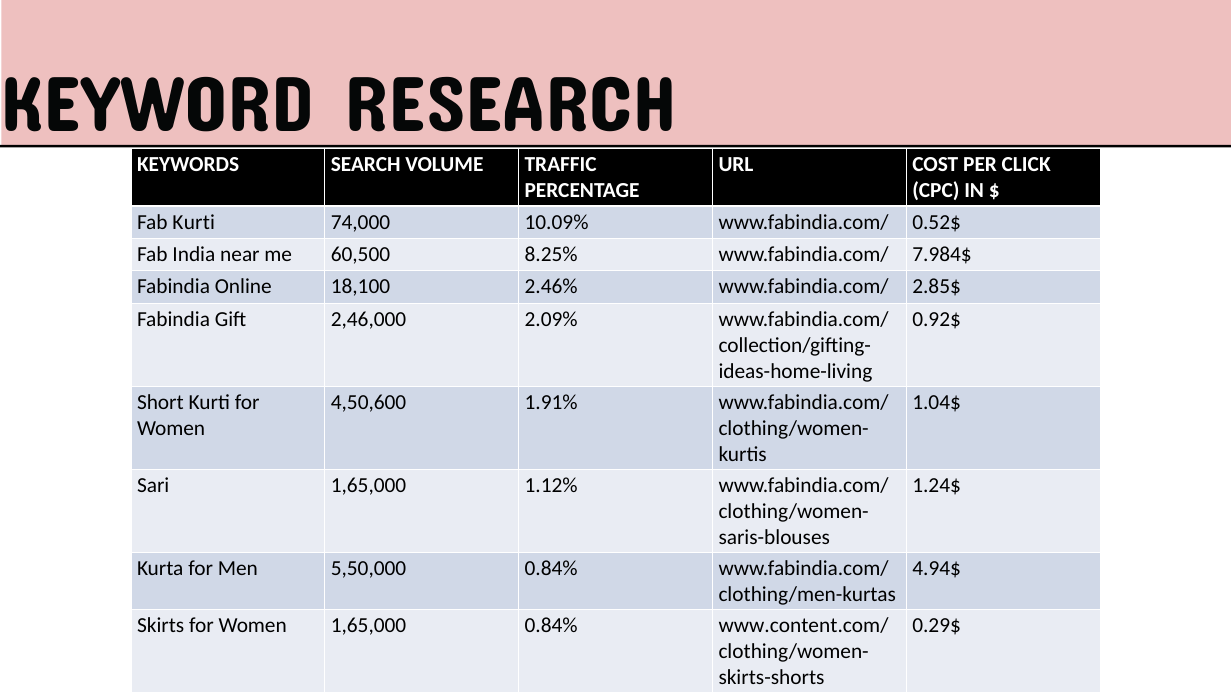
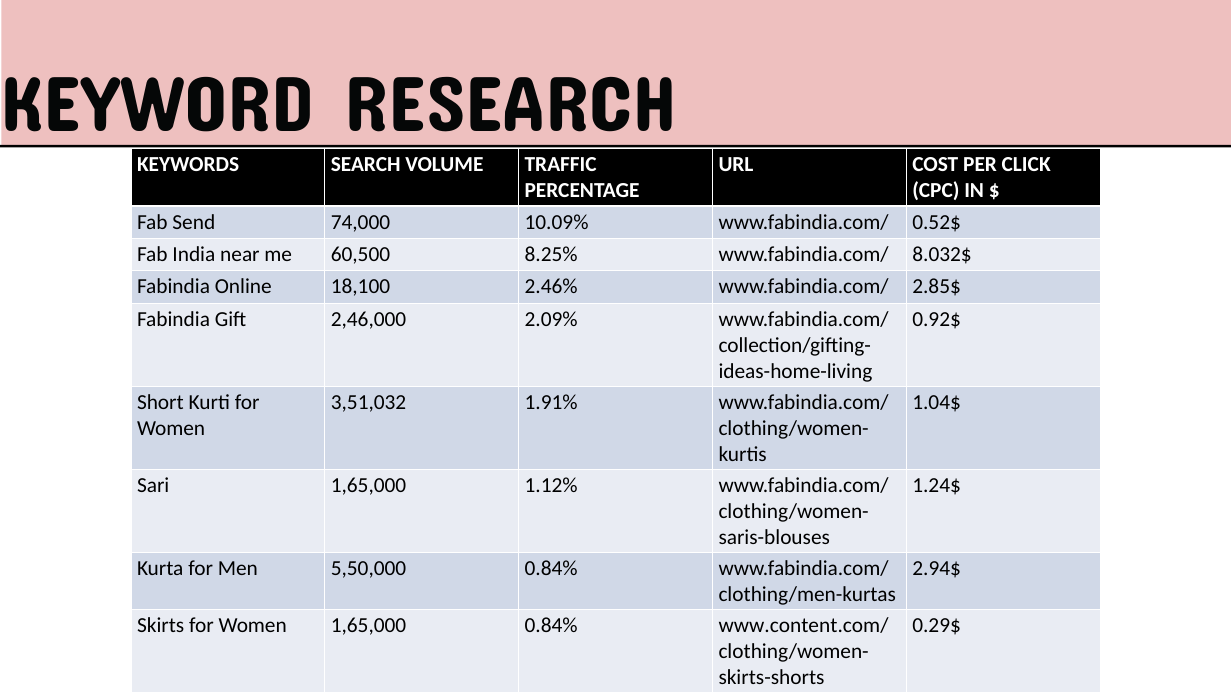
Fab Kurti: Kurti -> Send
7.984$: 7.984$ -> 8.032$
4,50,600: 4,50,600 -> 3,51,032
4.94$: 4.94$ -> 2.94$
